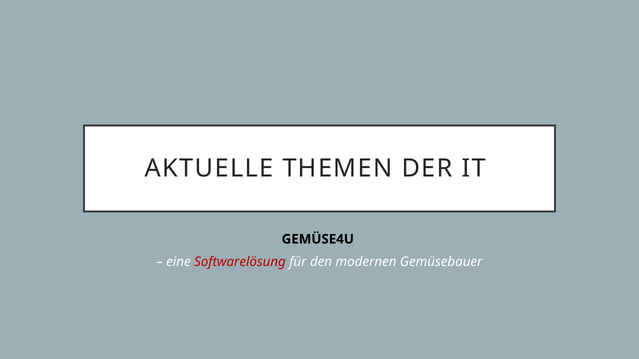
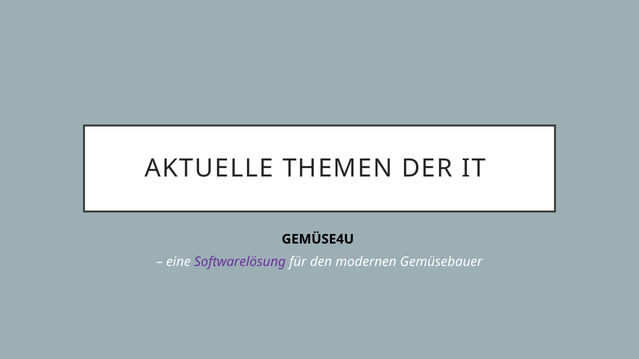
Softwarelösung colour: red -> purple
